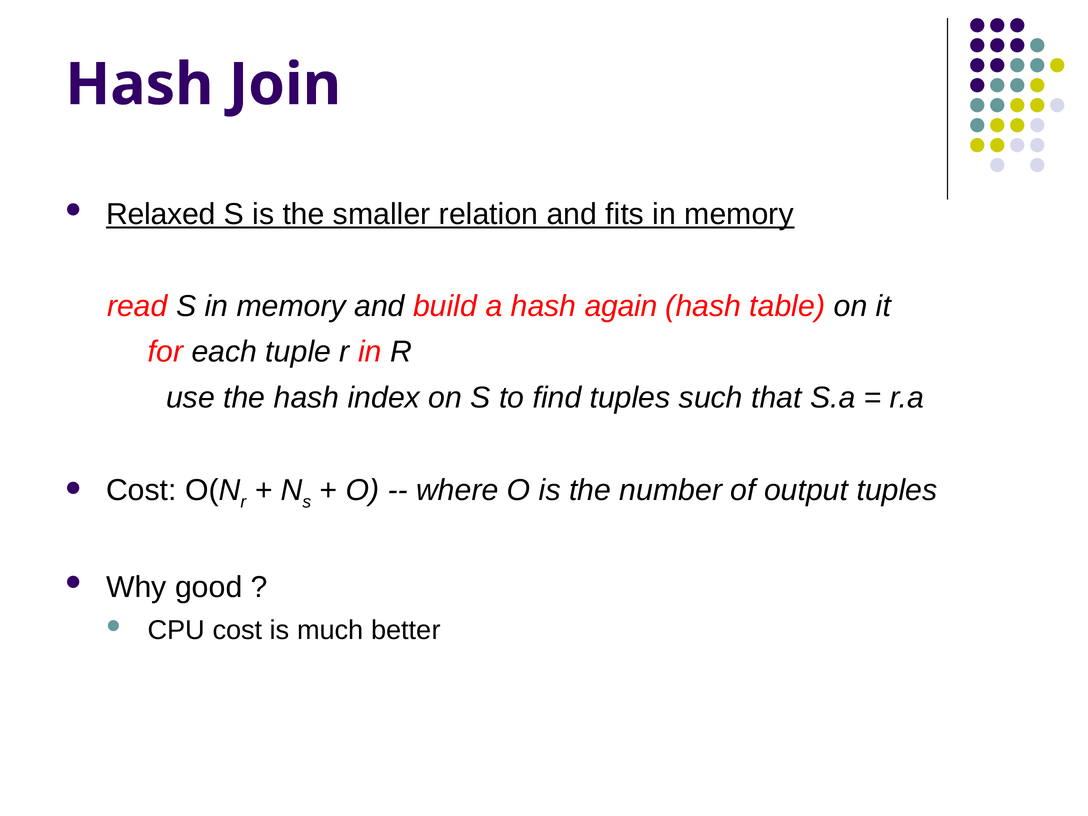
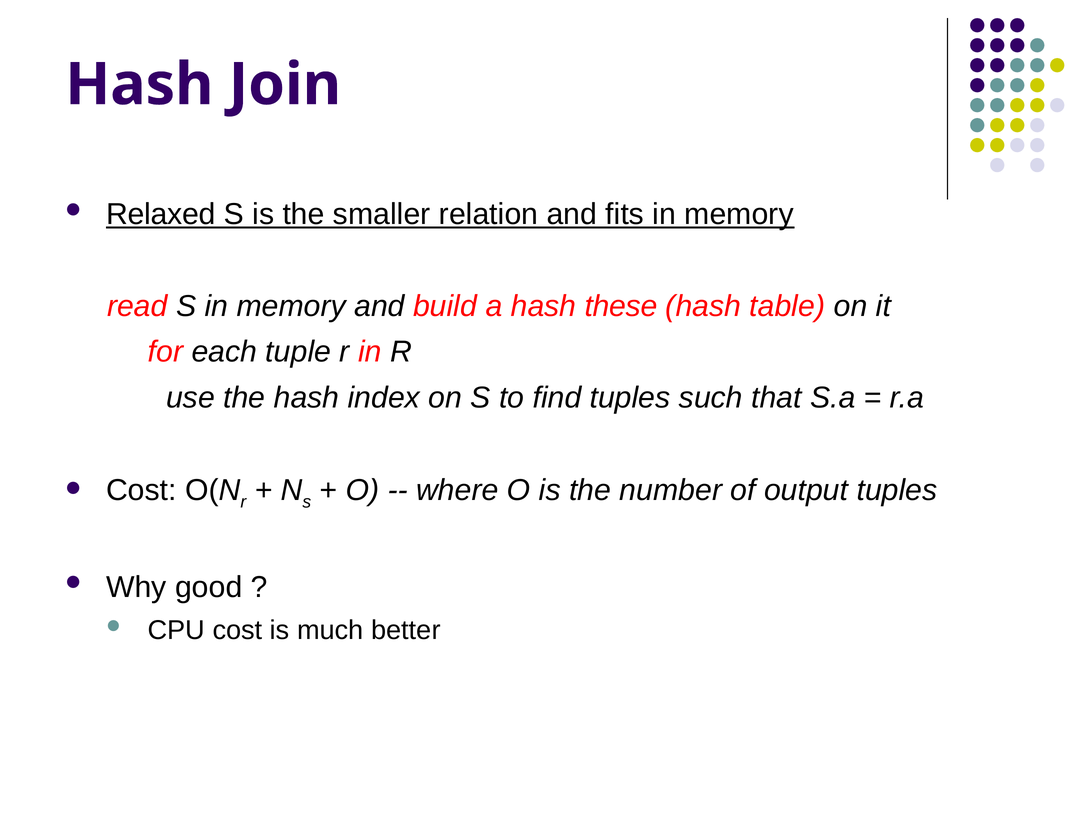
again: again -> these
